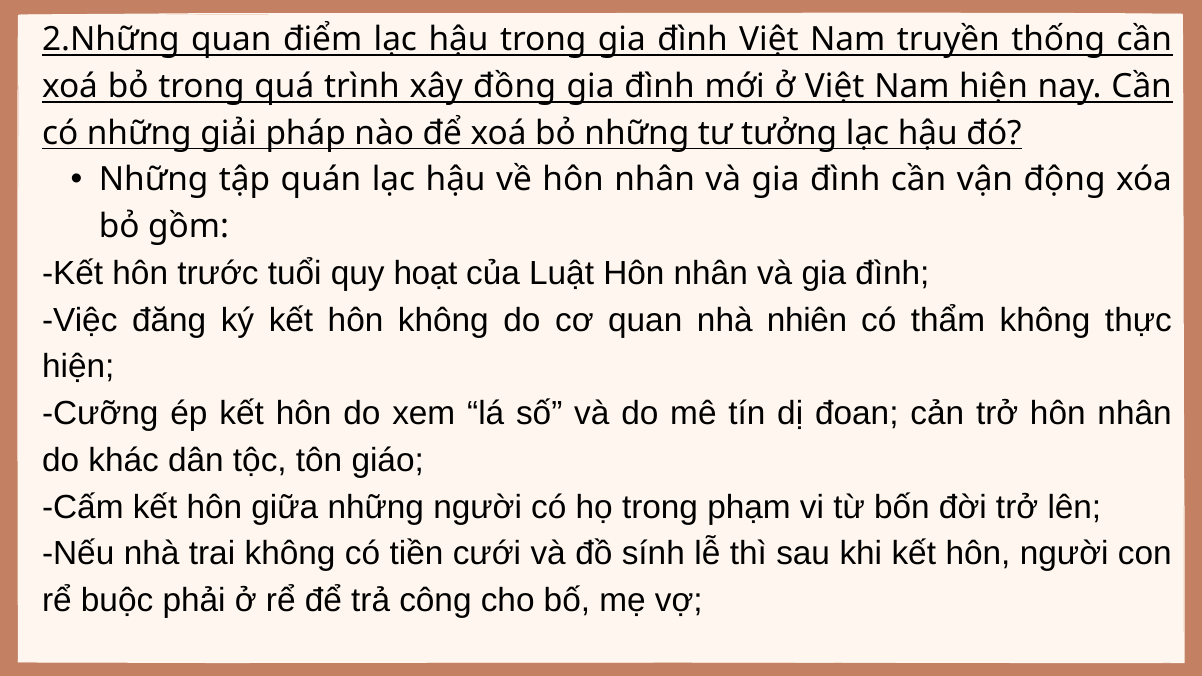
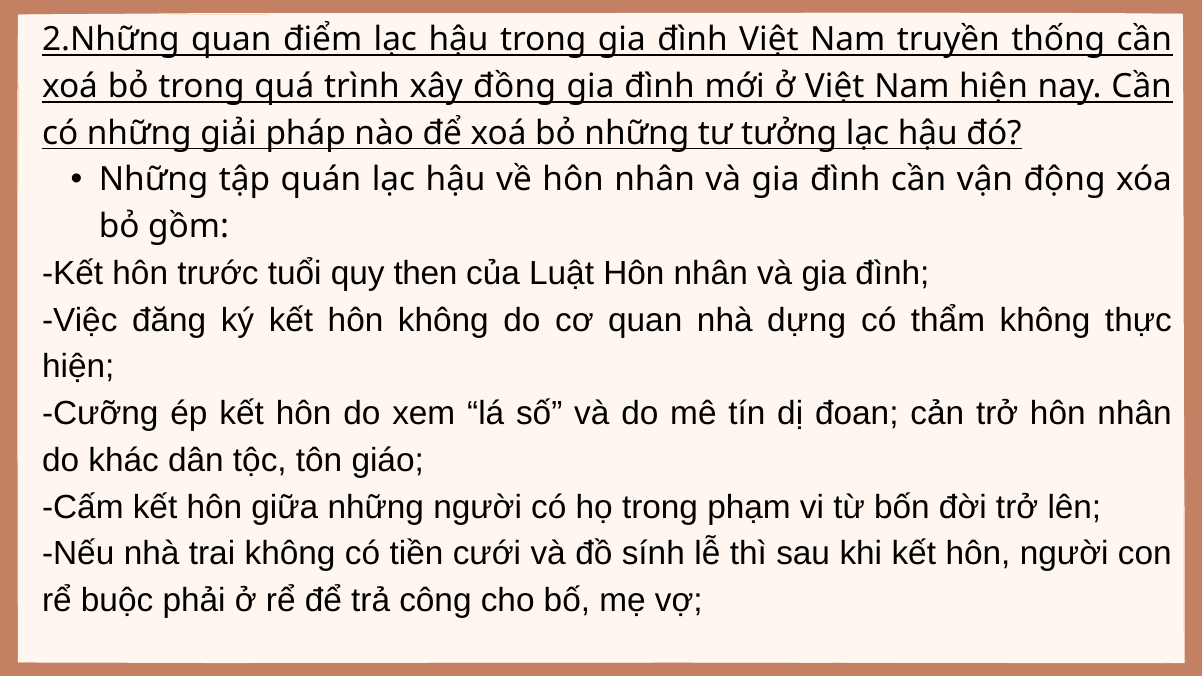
hoạt: hoạt -> then
nhiên: nhiên -> dựng
